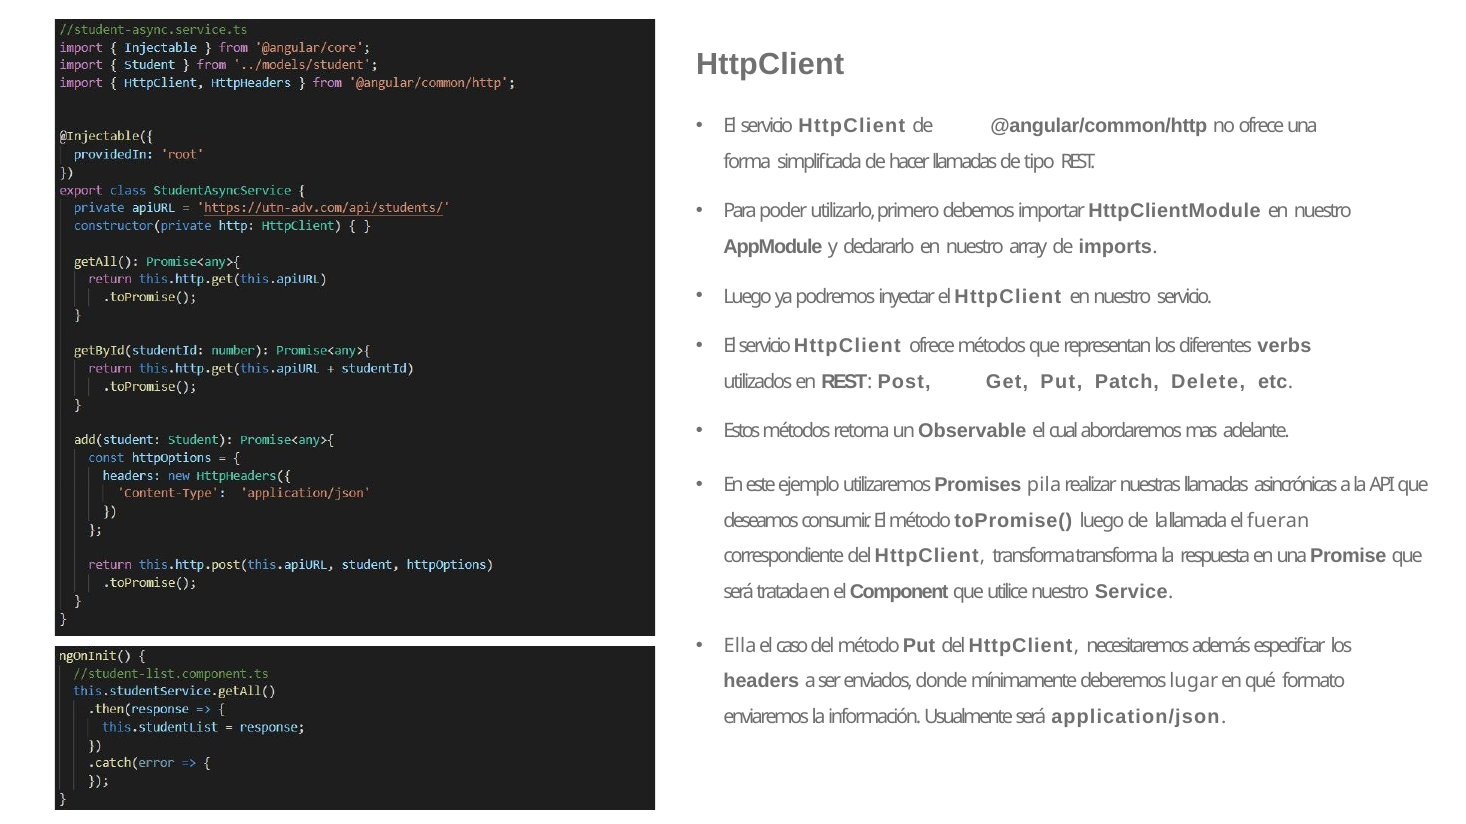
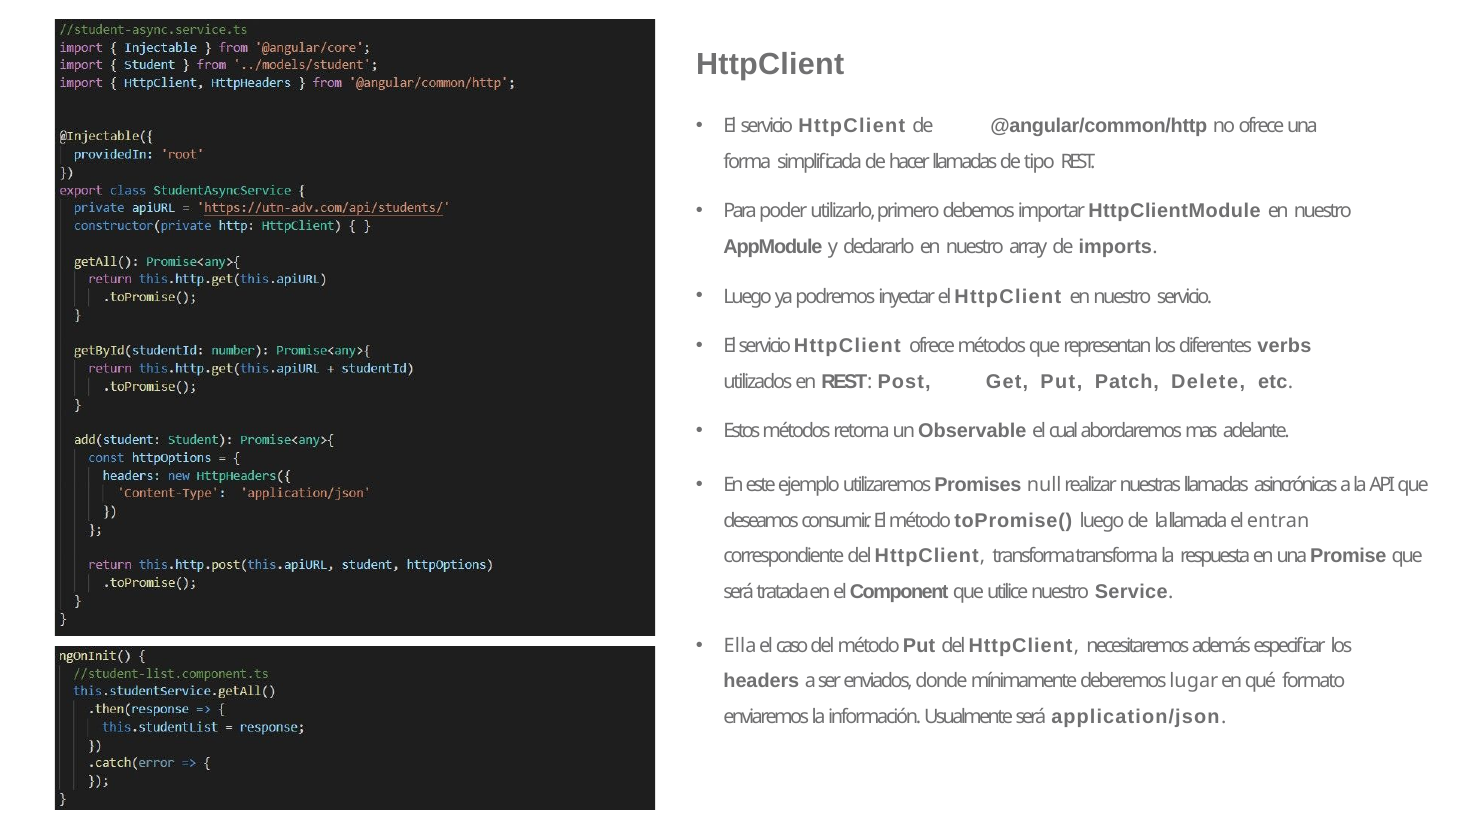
pila: pila -> null
fueran: fueran -> entran
